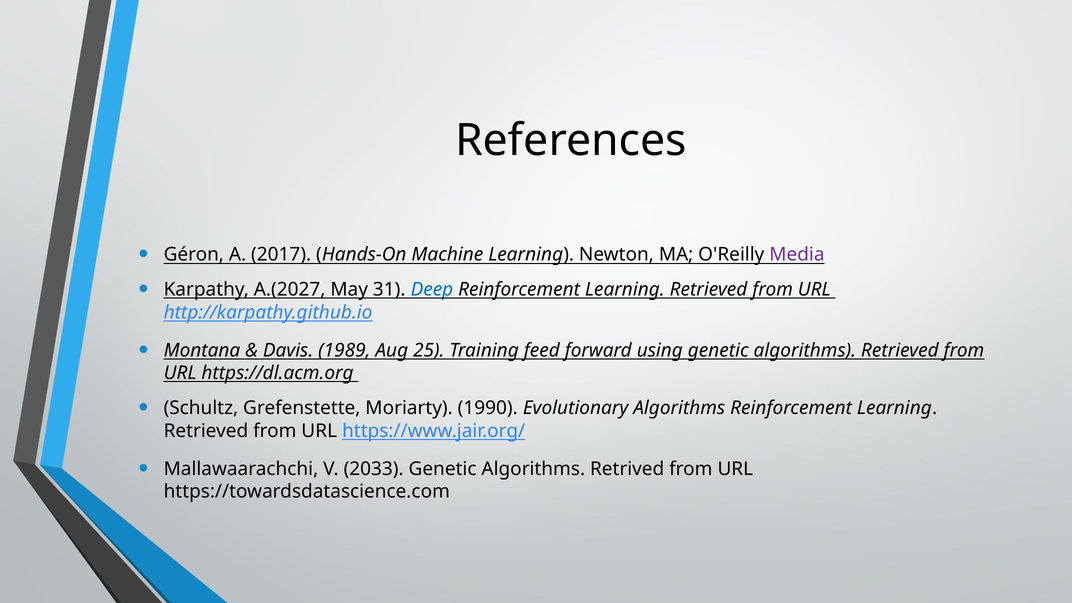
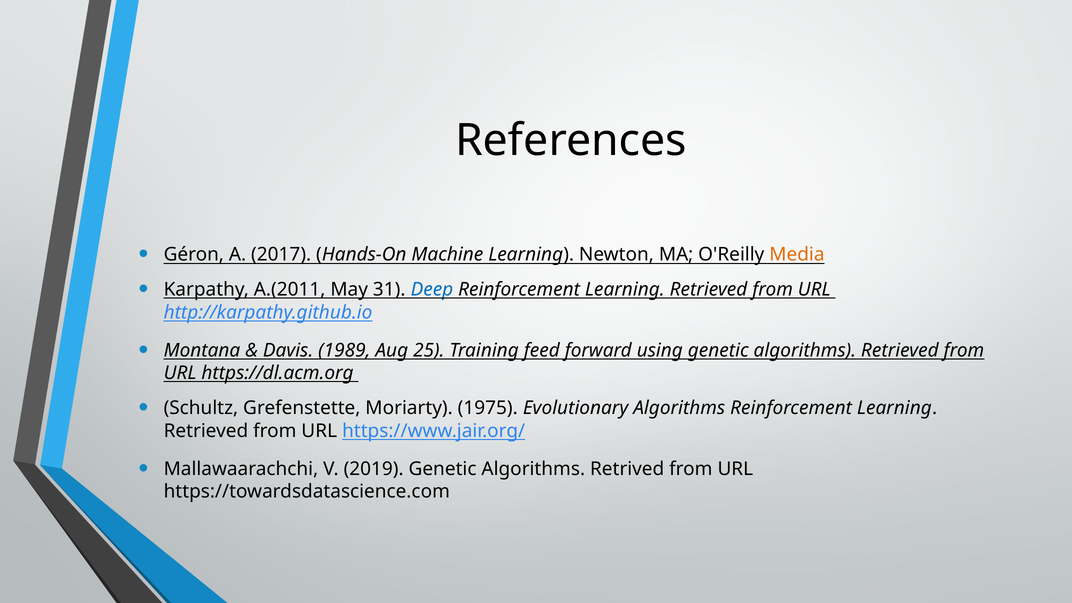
Media colour: purple -> orange
A.(2027: A.(2027 -> A.(2011
1990: 1990 -> 1975
2033: 2033 -> 2019
